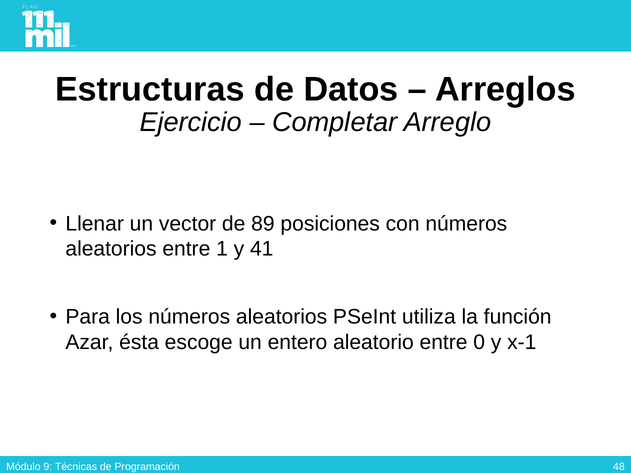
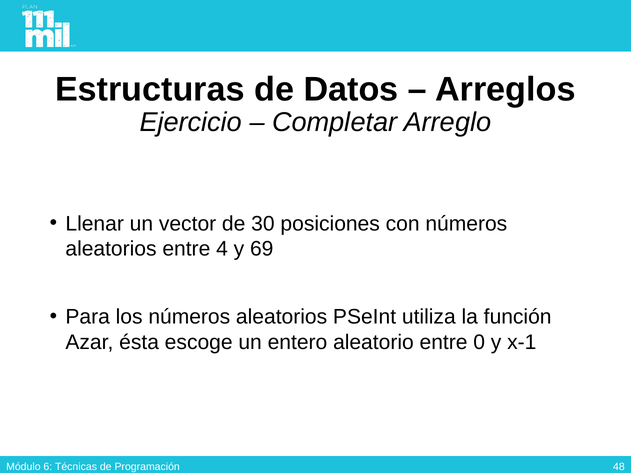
89: 89 -> 30
1: 1 -> 4
41: 41 -> 69
9: 9 -> 6
